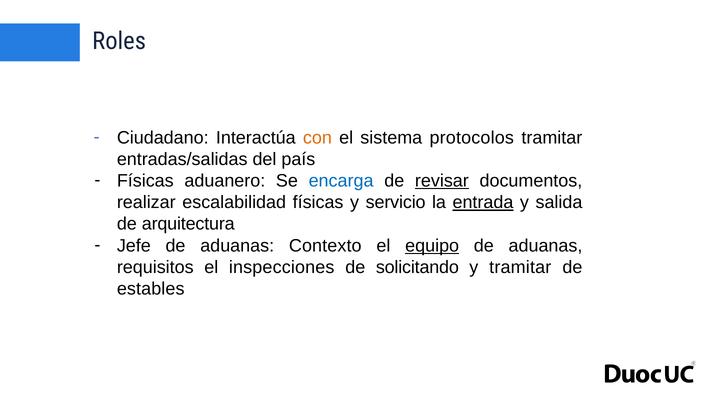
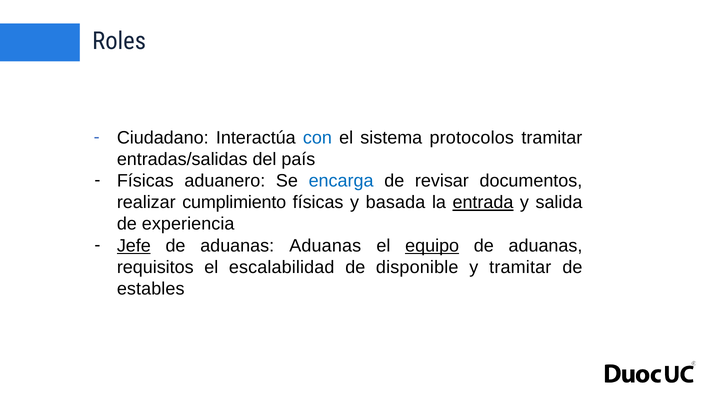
con colour: orange -> blue
revisar underline: present -> none
escalabilidad: escalabilidad -> cumplimiento
servicio: servicio -> basada
arquitectura: arquitectura -> experiencia
Jefe underline: none -> present
aduanas Contexto: Contexto -> Aduanas
inspecciones: inspecciones -> escalabilidad
solicitando: solicitando -> disponible
